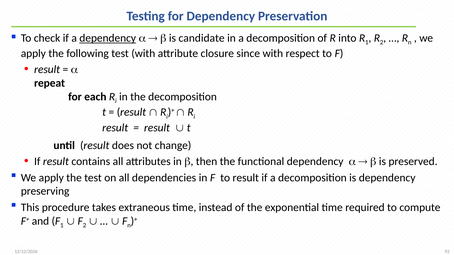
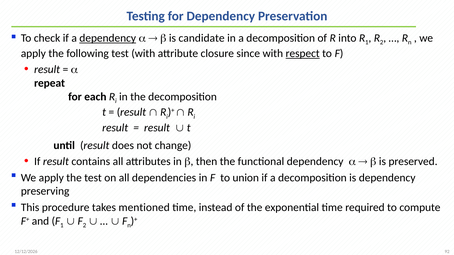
respect underline: none -> present
to result: result -> union
extraneous: extraneous -> mentioned
